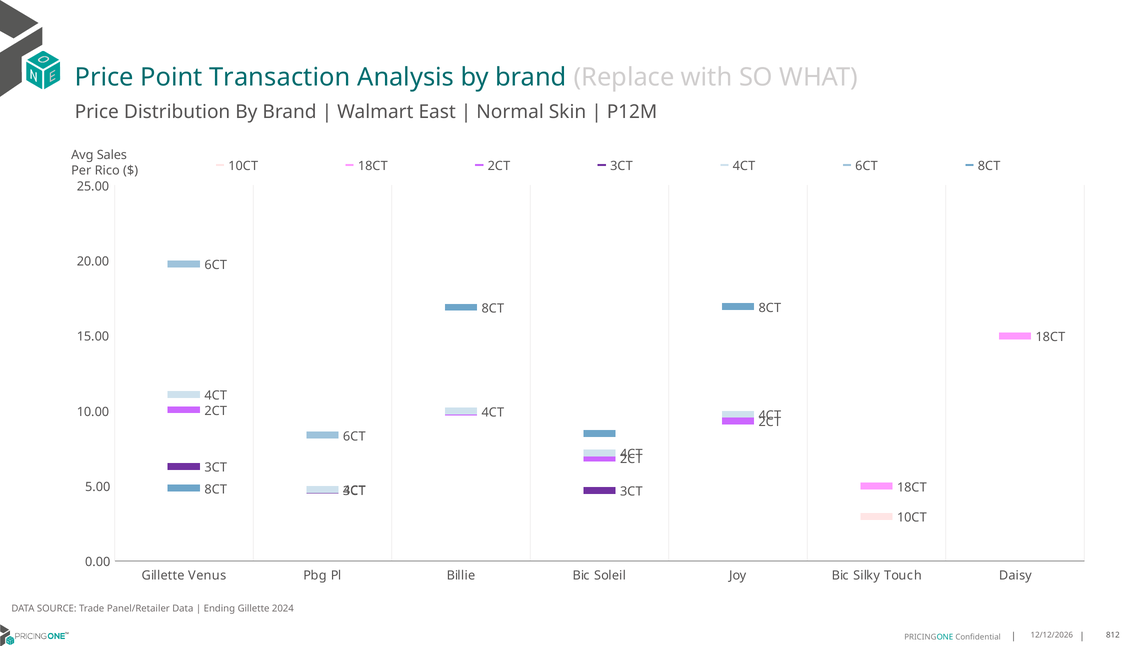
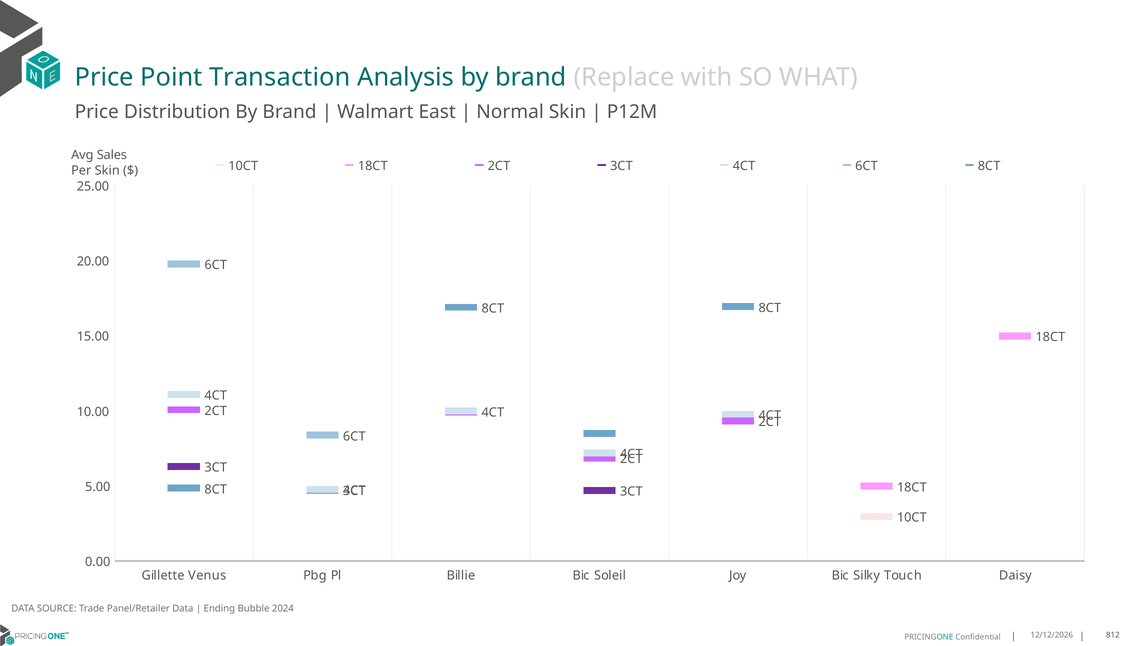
Per Rico: Rico -> Skin
Ending Gillette: Gillette -> Bubble
